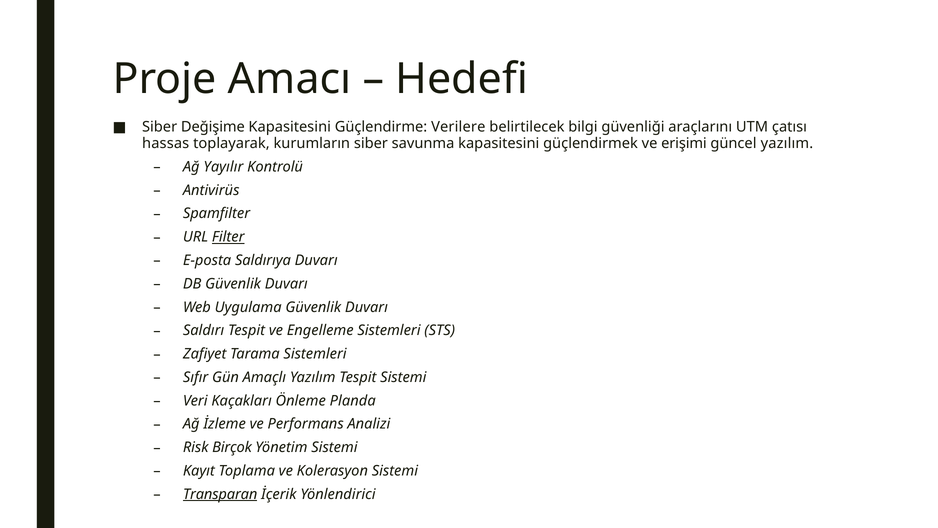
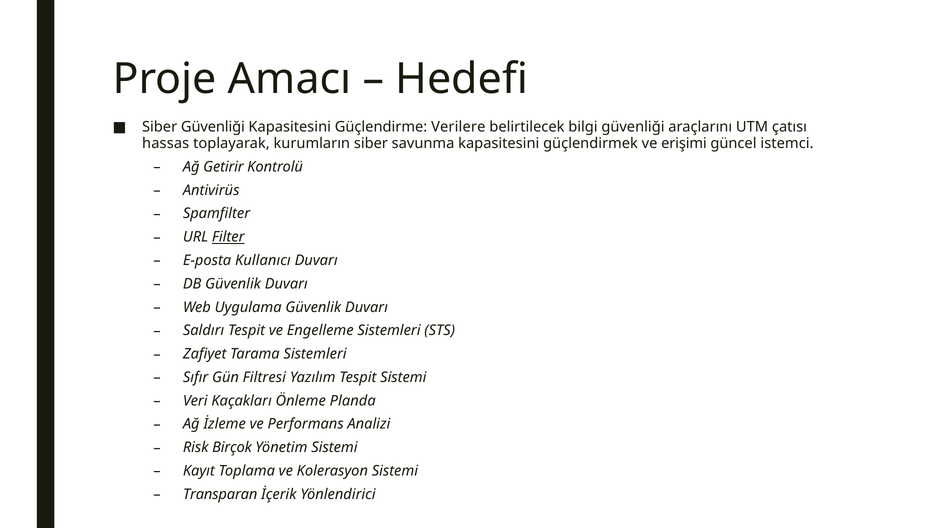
Siber Değişime: Değişime -> Güvenliği
güncel yazılım: yazılım -> istemci
Yayılır: Yayılır -> Getirir
Saldırıya: Saldırıya -> Kullanıcı
Amaçlı: Amaçlı -> Filtresi
Transparan underline: present -> none
